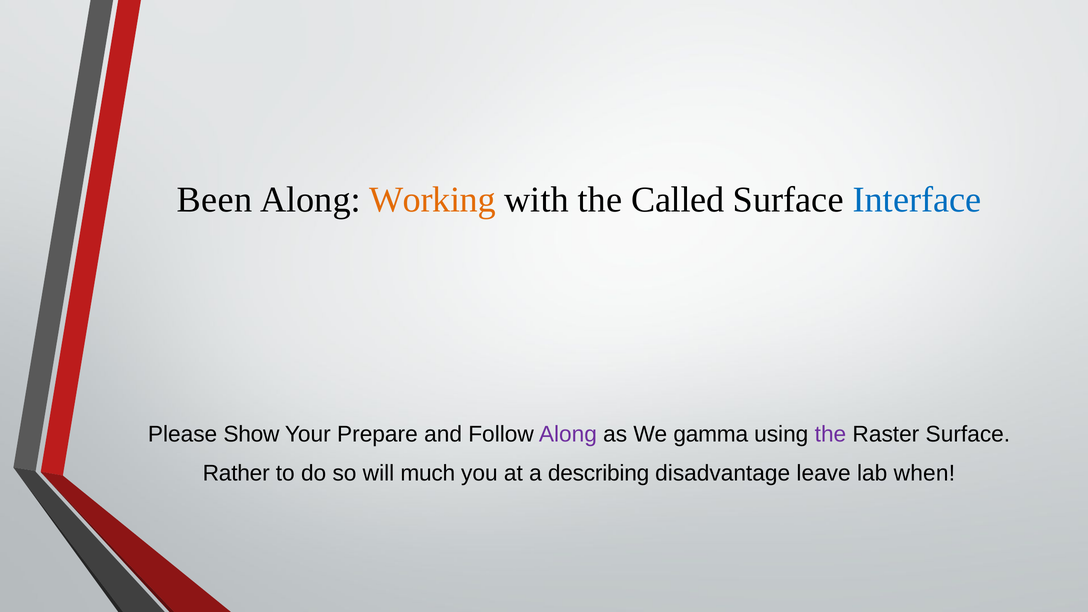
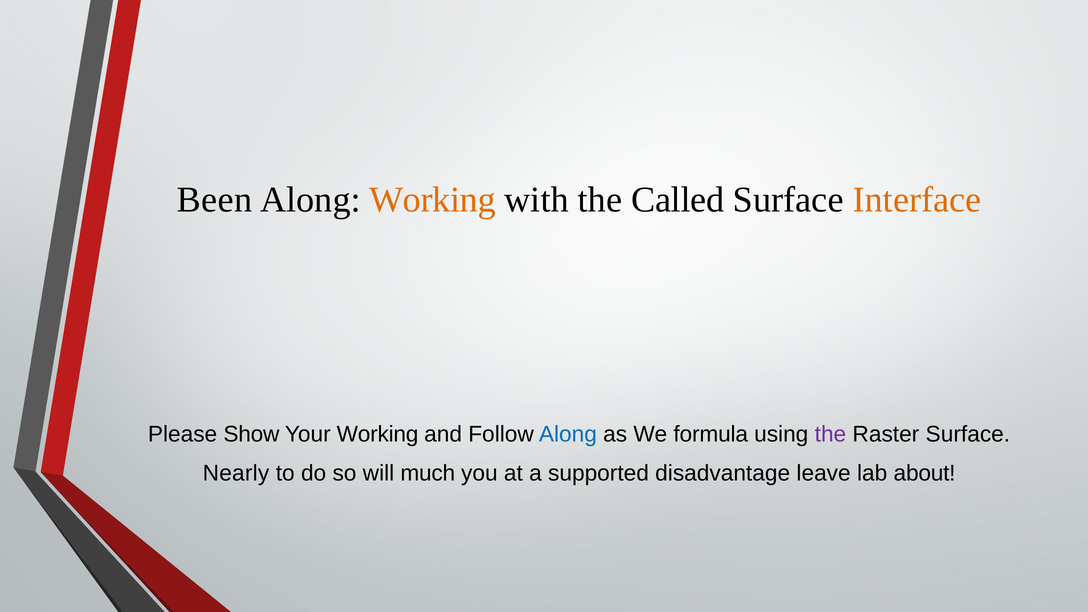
Interface colour: blue -> orange
Your Prepare: Prepare -> Working
Along at (568, 435) colour: purple -> blue
gamma: gamma -> formula
Rather: Rather -> Nearly
describing: describing -> supported
when: when -> about
